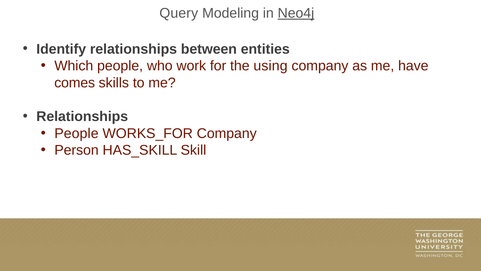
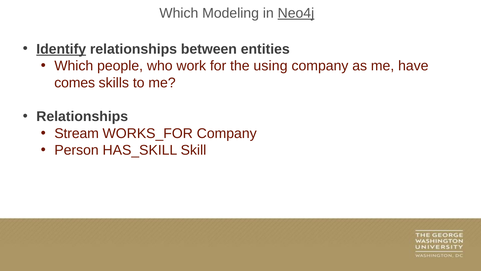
Query at (179, 13): Query -> Which
Identify underline: none -> present
People at (76, 133): People -> Stream
